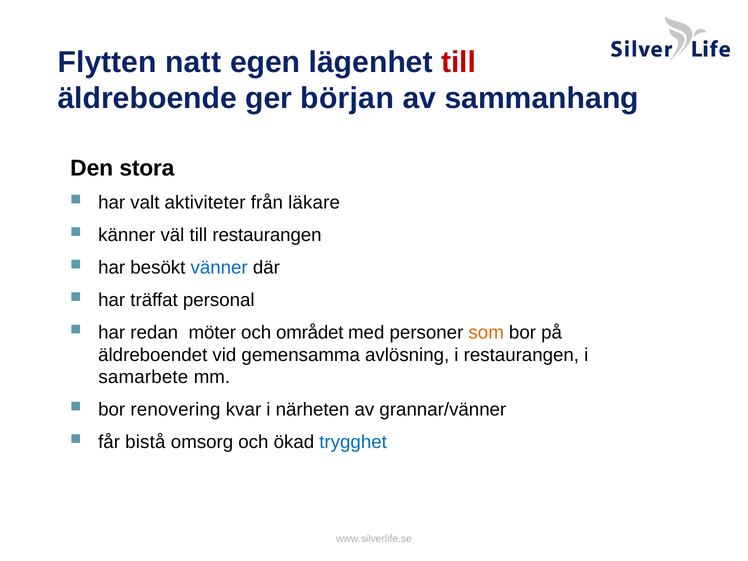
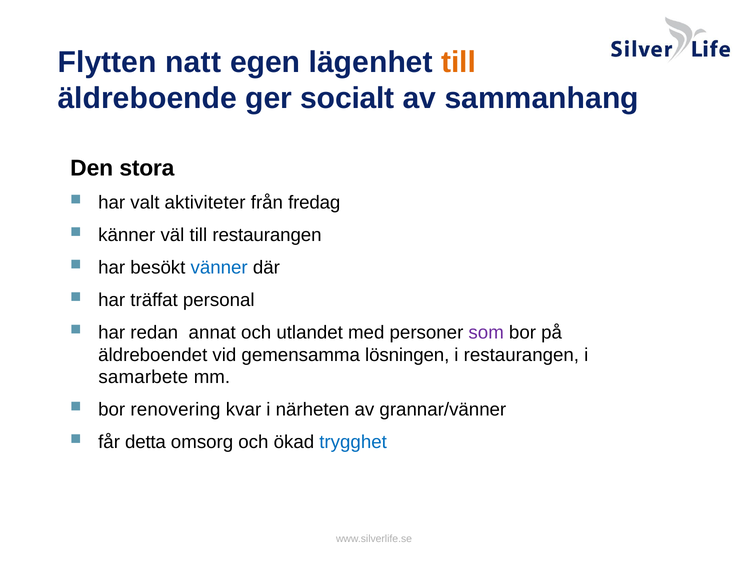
till at (459, 62) colour: red -> orange
början: början -> socialt
läkare: läkare -> fredag
möter: möter -> annat
området: området -> utlandet
som colour: orange -> purple
avlösning: avlösning -> lösningen
bistå: bistå -> detta
